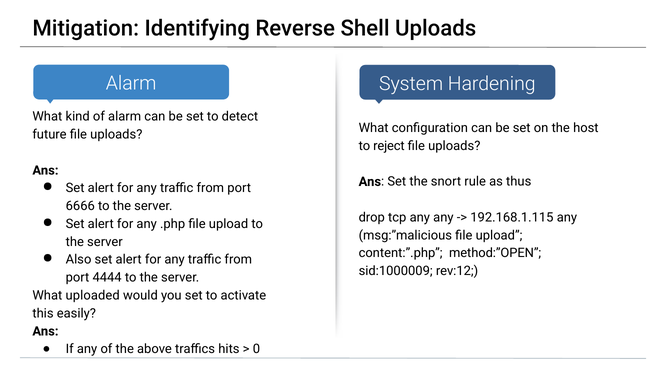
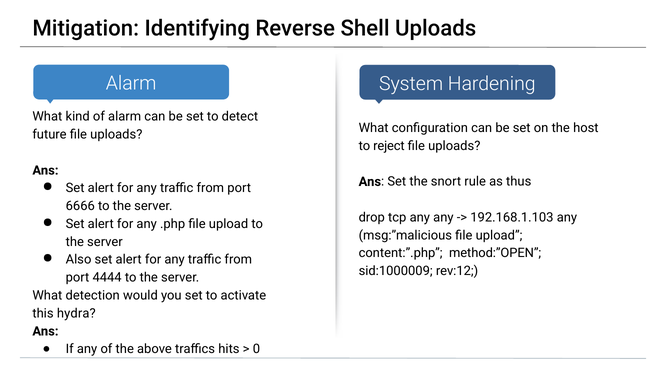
192.168.1.115: 192.168.1.115 -> 192.168.1.103
uploaded: uploaded -> detection
easily: easily -> hydra
